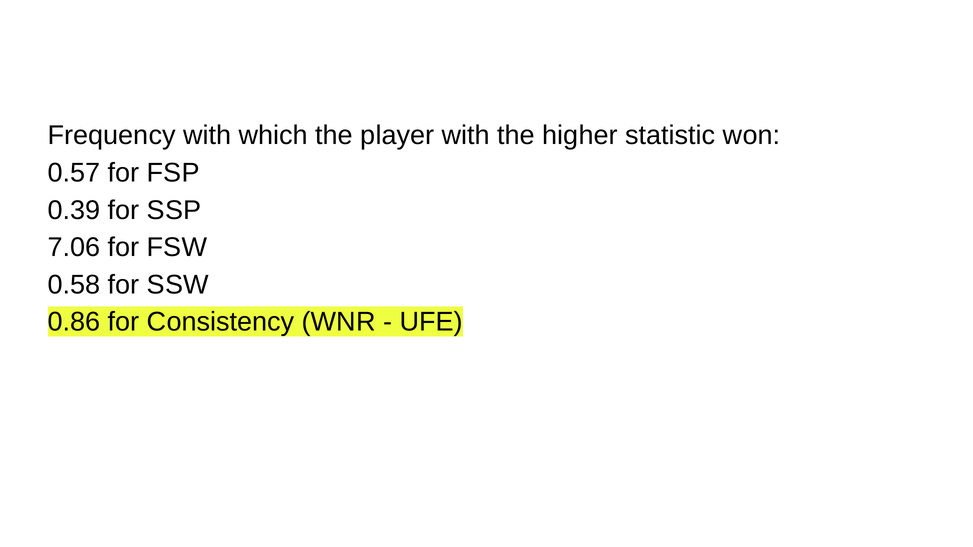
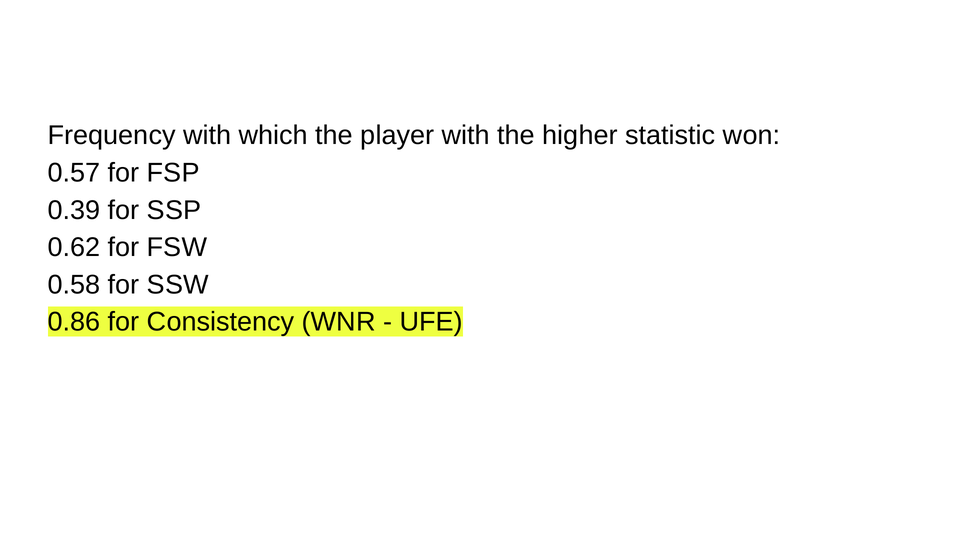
7.06: 7.06 -> 0.62
